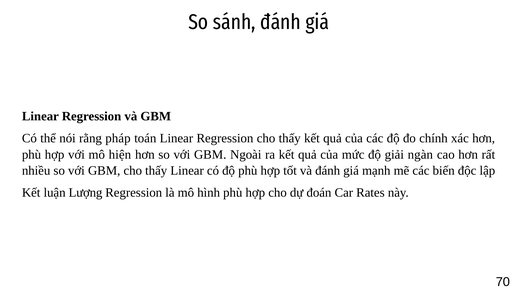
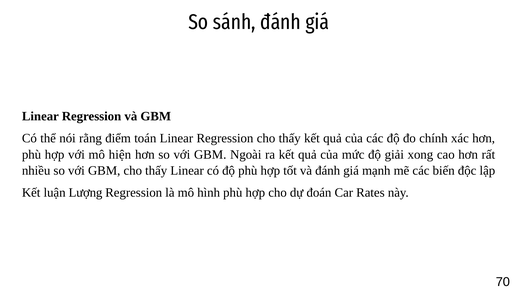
pháp: pháp -> điểm
ngàn: ngàn -> xong
